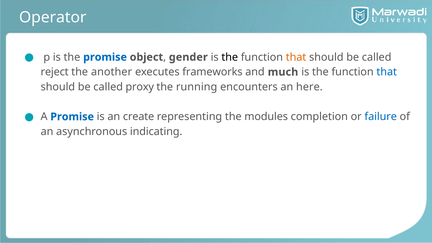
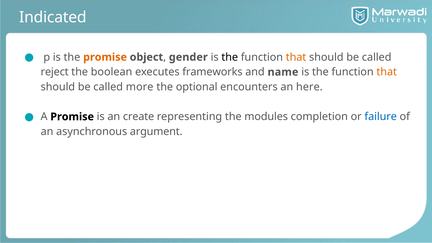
Operator: Operator -> Indicated
promise at (105, 57) colour: blue -> orange
another: another -> boolean
much: much -> name
that at (387, 72) colour: blue -> orange
proxy: proxy -> more
running: running -> optional
Promise at (72, 117) colour: blue -> black
indicating: indicating -> argument
